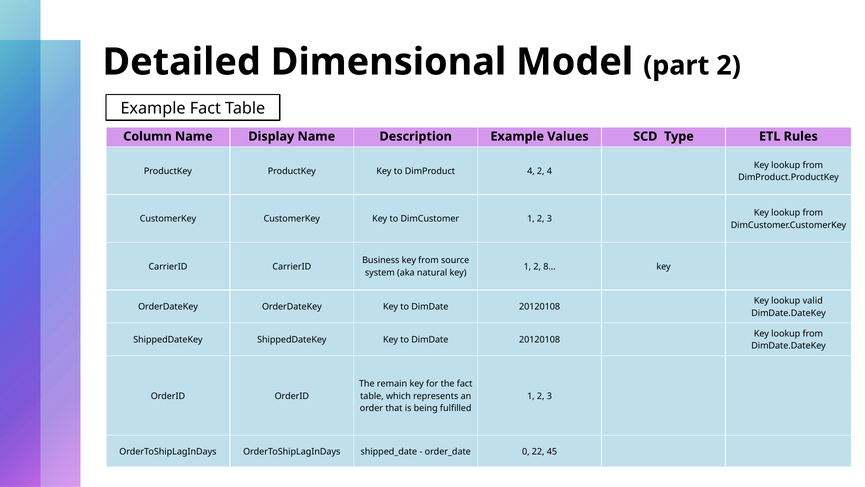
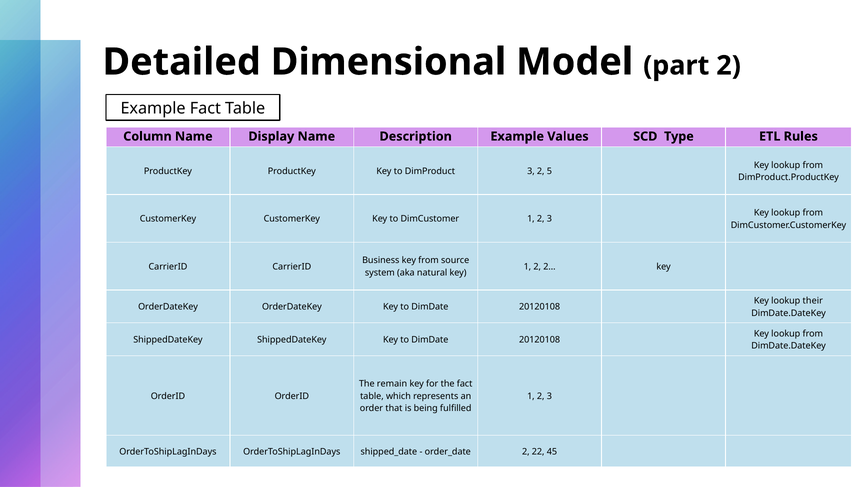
DimProduct 4: 4 -> 3
2 4: 4 -> 5
8…: 8… -> 2…
valid: valid -> their
0 at (526, 451): 0 -> 2
